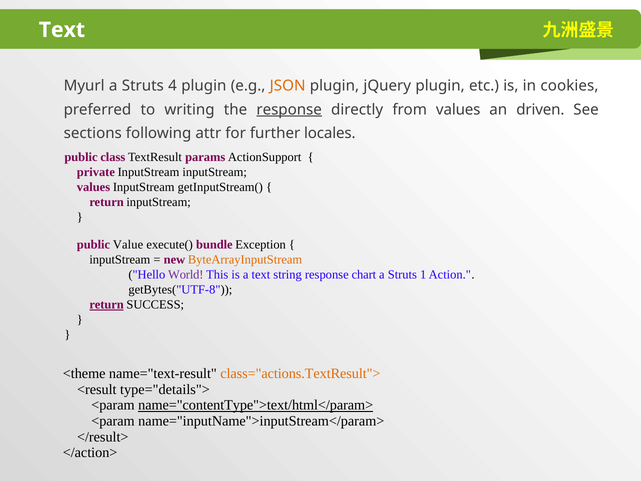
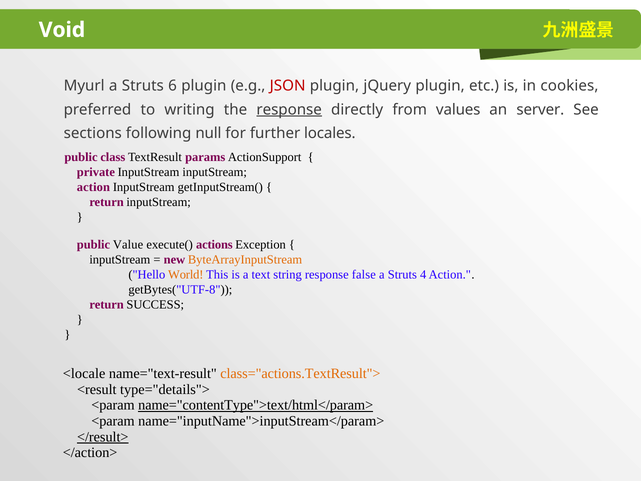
Text at (62, 30): Text -> Void
4: 4 -> 6
JSON colour: orange -> red
driven: driven -> server
attr: attr -> null
values at (93, 187): values -> action
bundle: bundle -> actions
World colour: purple -> orange
chart: chart -> false
1: 1 -> 4
return at (107, 305) underline: present -> none
<theme: <theme -> <locale
</result> underline: none -> present
